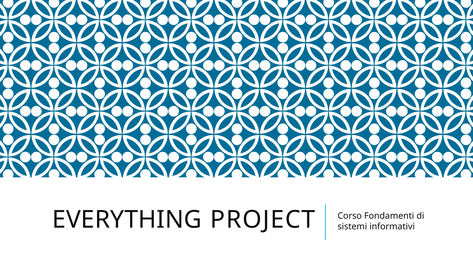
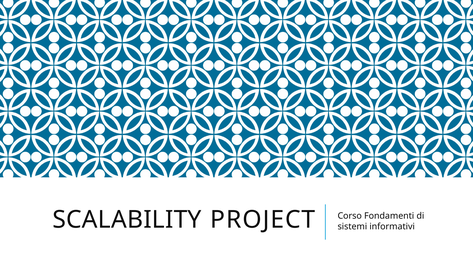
EVERYTHING: EVERYTHING -> SCALABILITY
